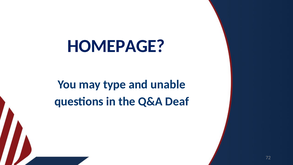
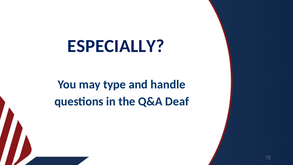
HOMEPAGE: HOMEPAGE -> ESPECIALLY
unable: unable -> handle
